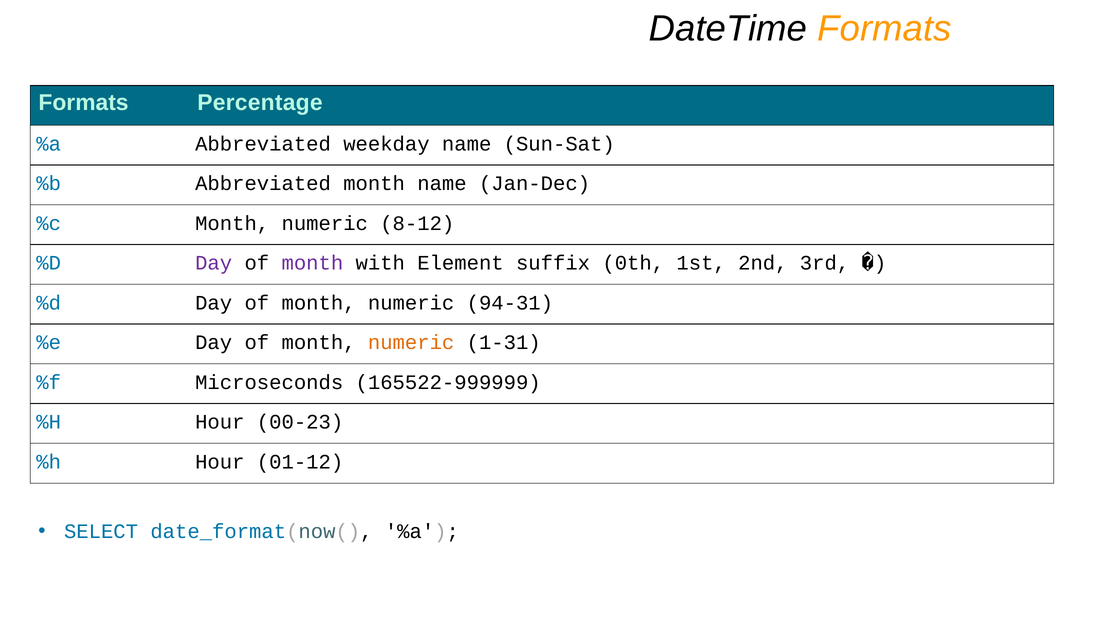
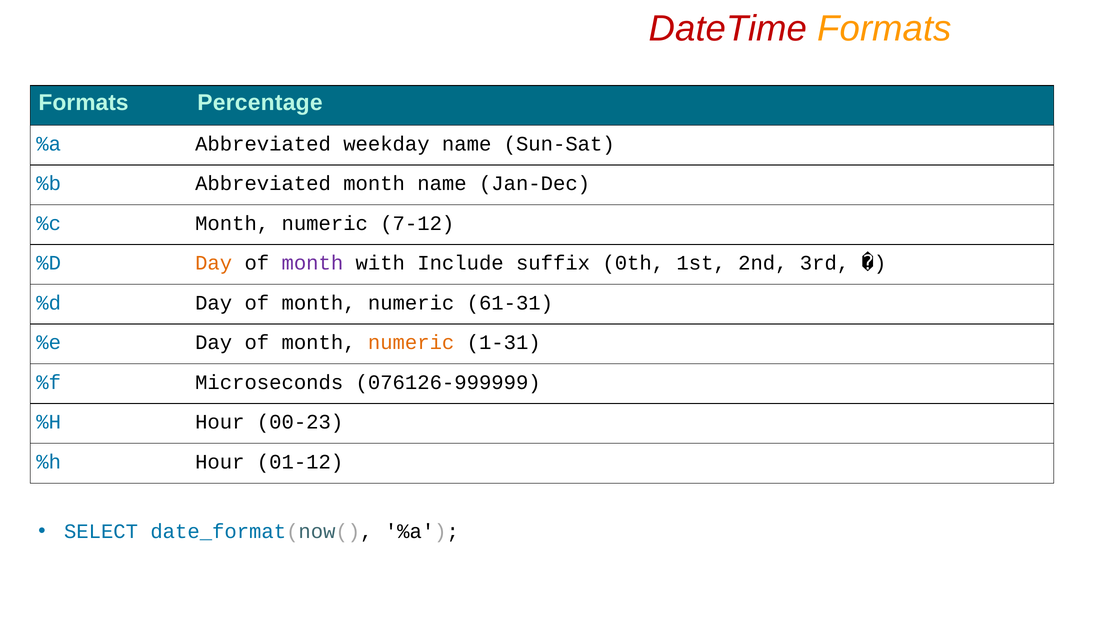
DateTime colour: black -> red
8-12: 8-12 -> 7-12
Day at (214, 263) colour: purple -> orange
Element: Element -> Include
94-31: 94-31 -> 61-31
165522-999999: 165522-999999 -> 076126-999999
